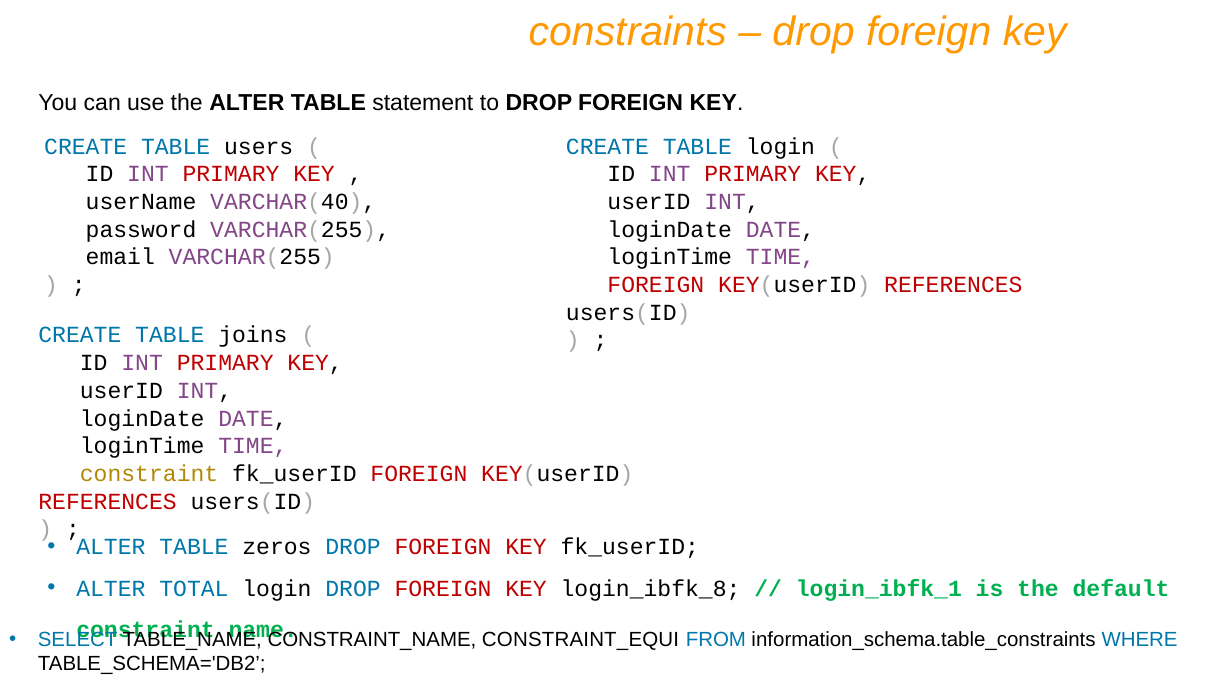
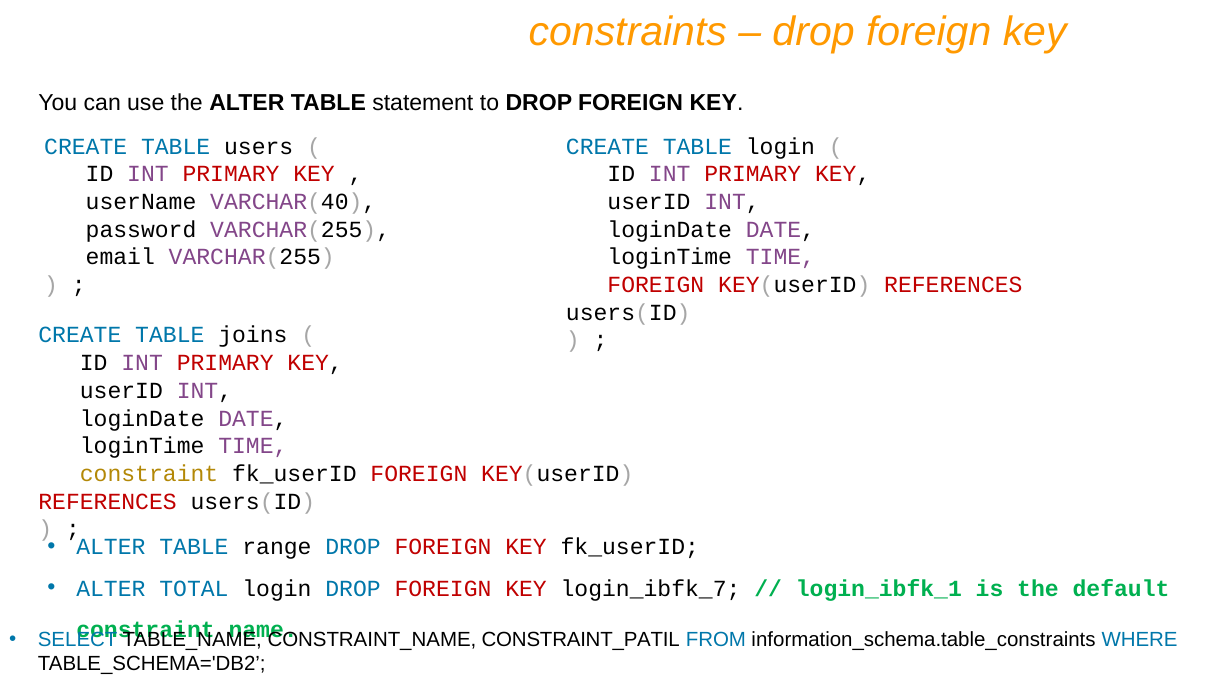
zeros: zeros -> range
login_ibfk_8: login_ibfk_8 -> login_ibfk_7
CONSTRAINT_EQUI: CONSTRAINT_EQUI -> CONSTRAINT_PATIL
